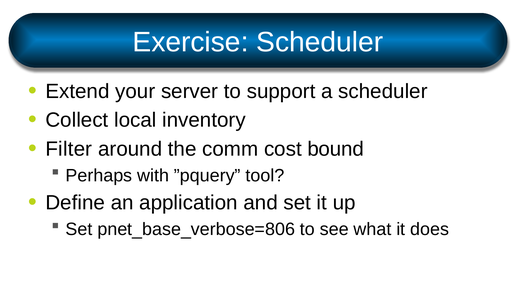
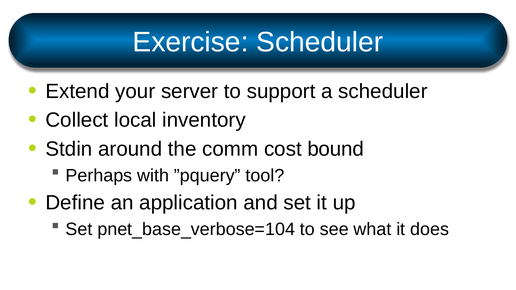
Filter: Filter -> Stdin
pnet_base_verbose=806: pnet_base_verbose=806 -> pnet_base_verbose=104
